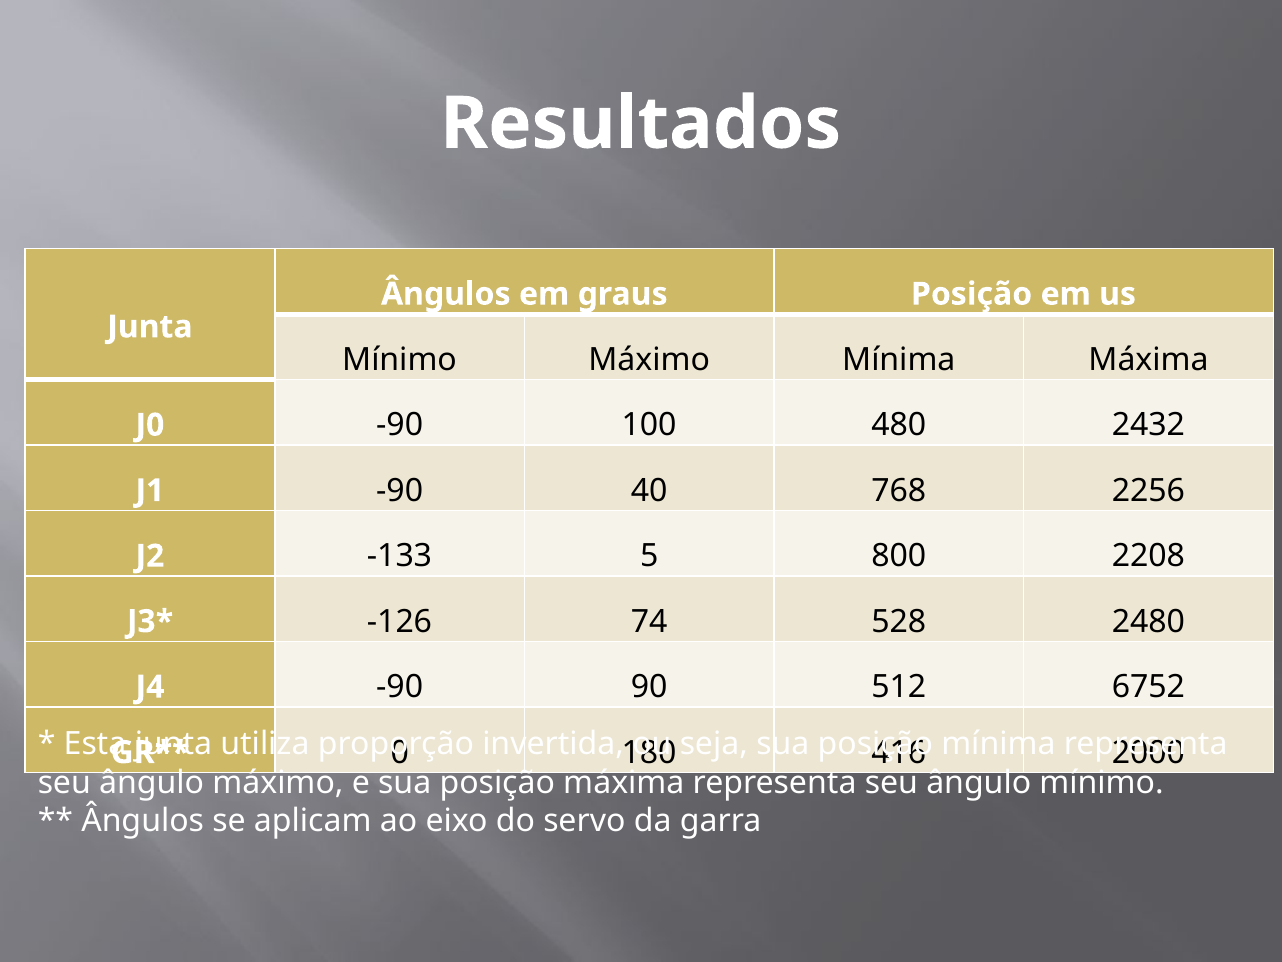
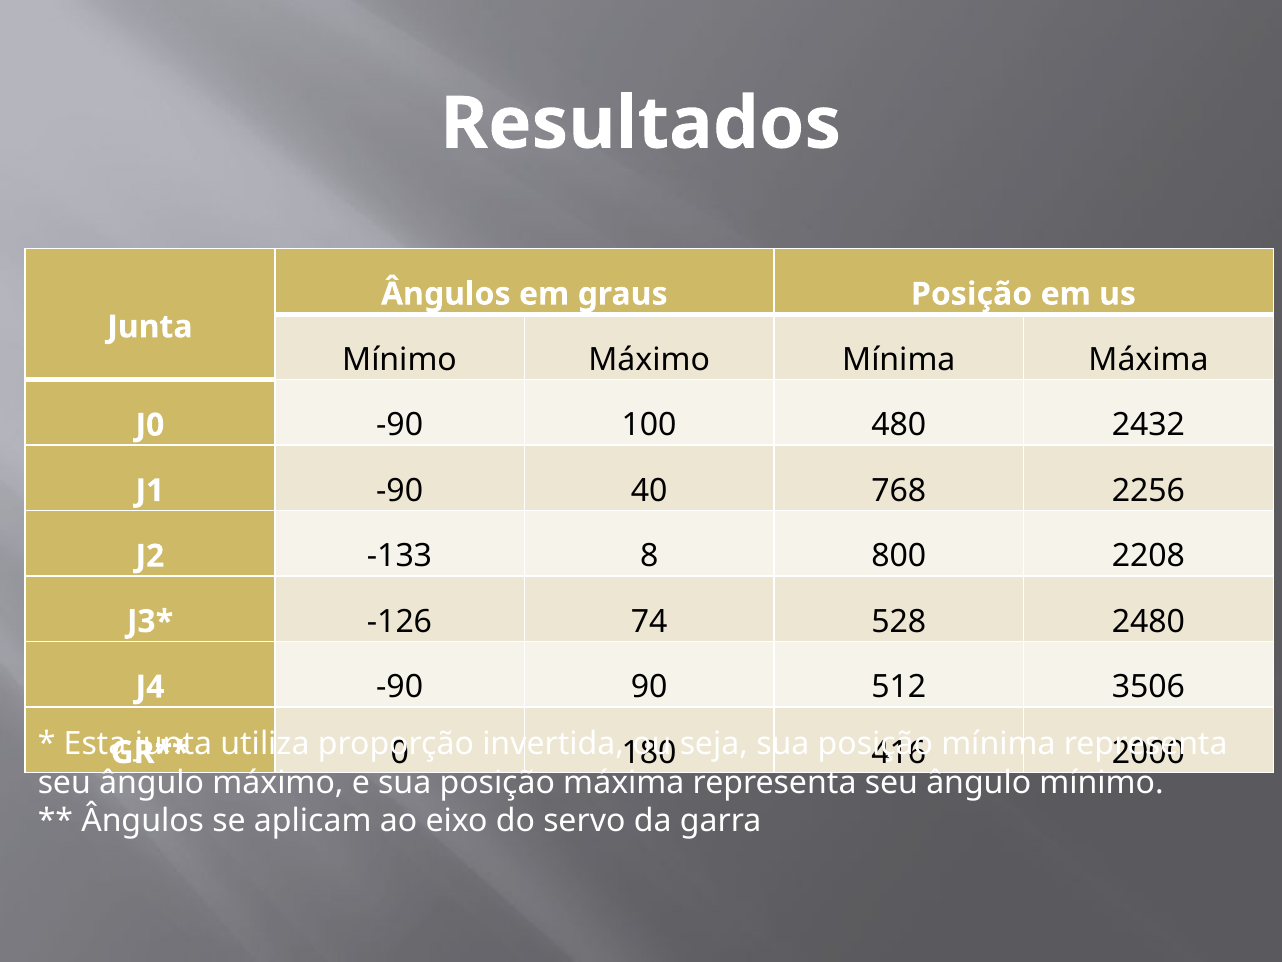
5: 5 -> 8
6752: 6752 -> 3506
